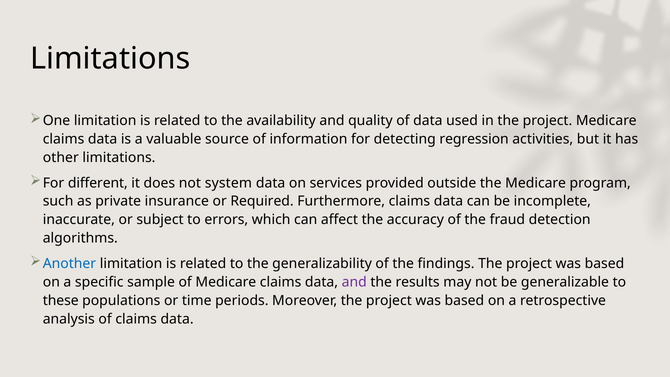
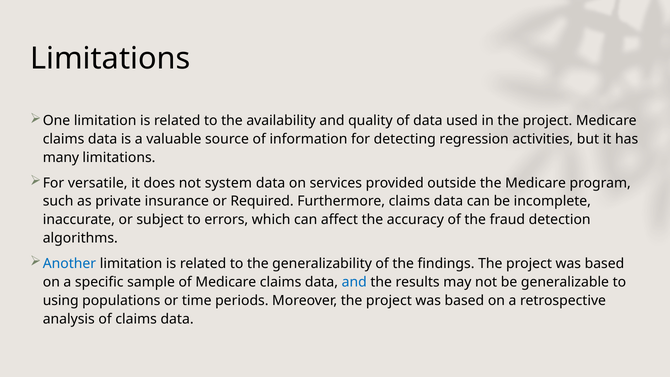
other: other -> many
different: different -> versatile
and at (354, 282) colour: purple -> blue
these: these -> using
